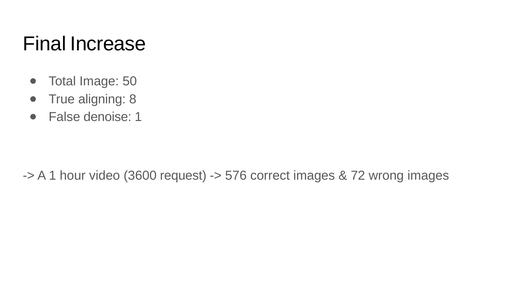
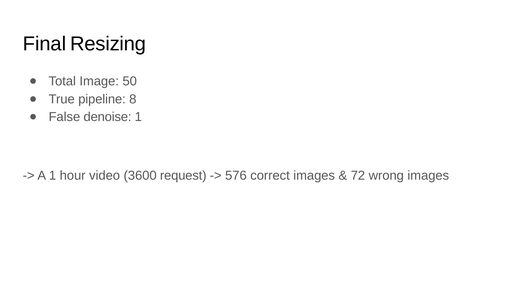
Increase: Increase -> Resizing
aligning: aligning -> pipeline
